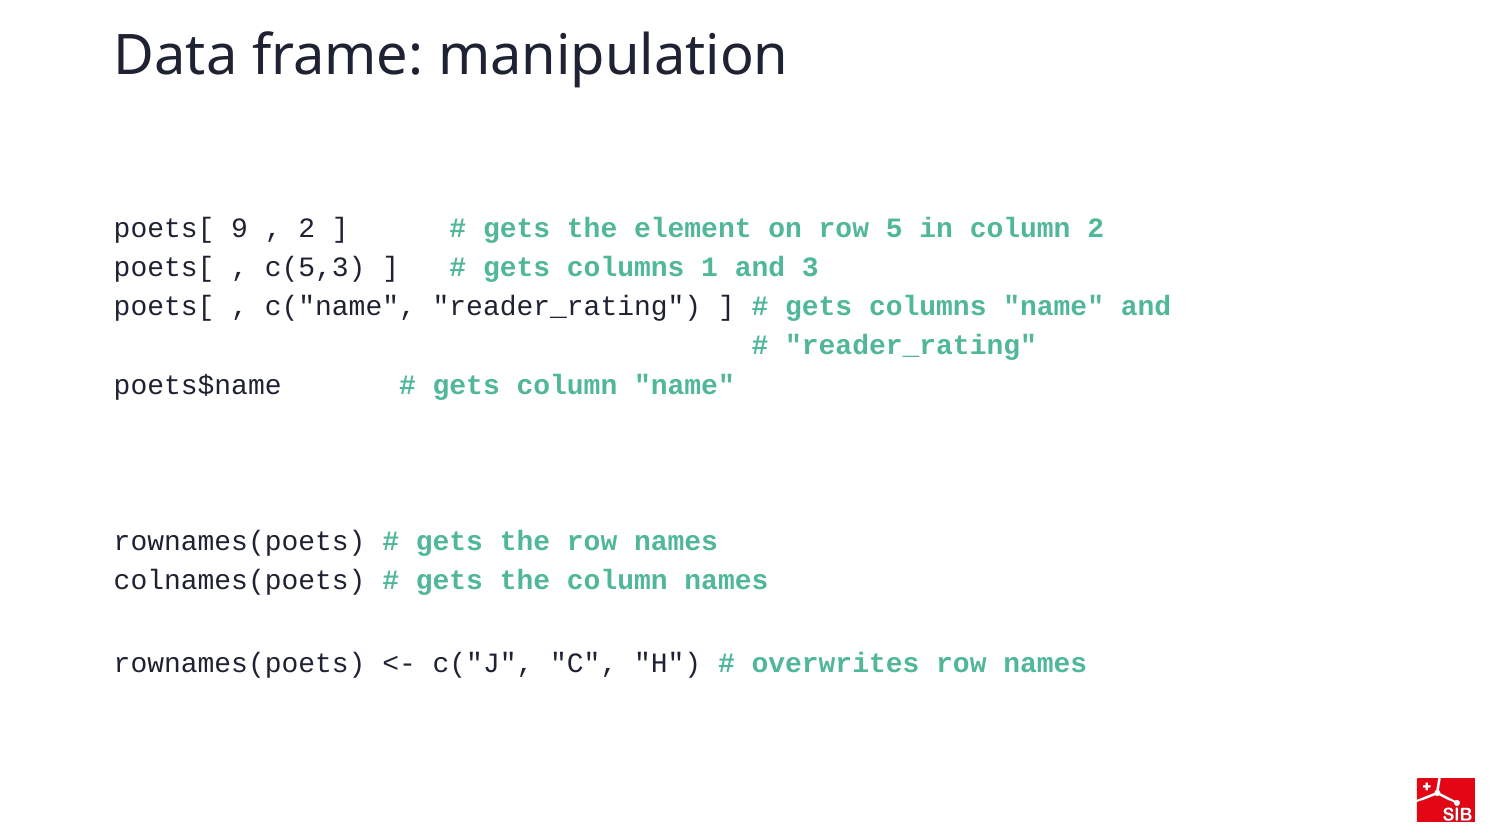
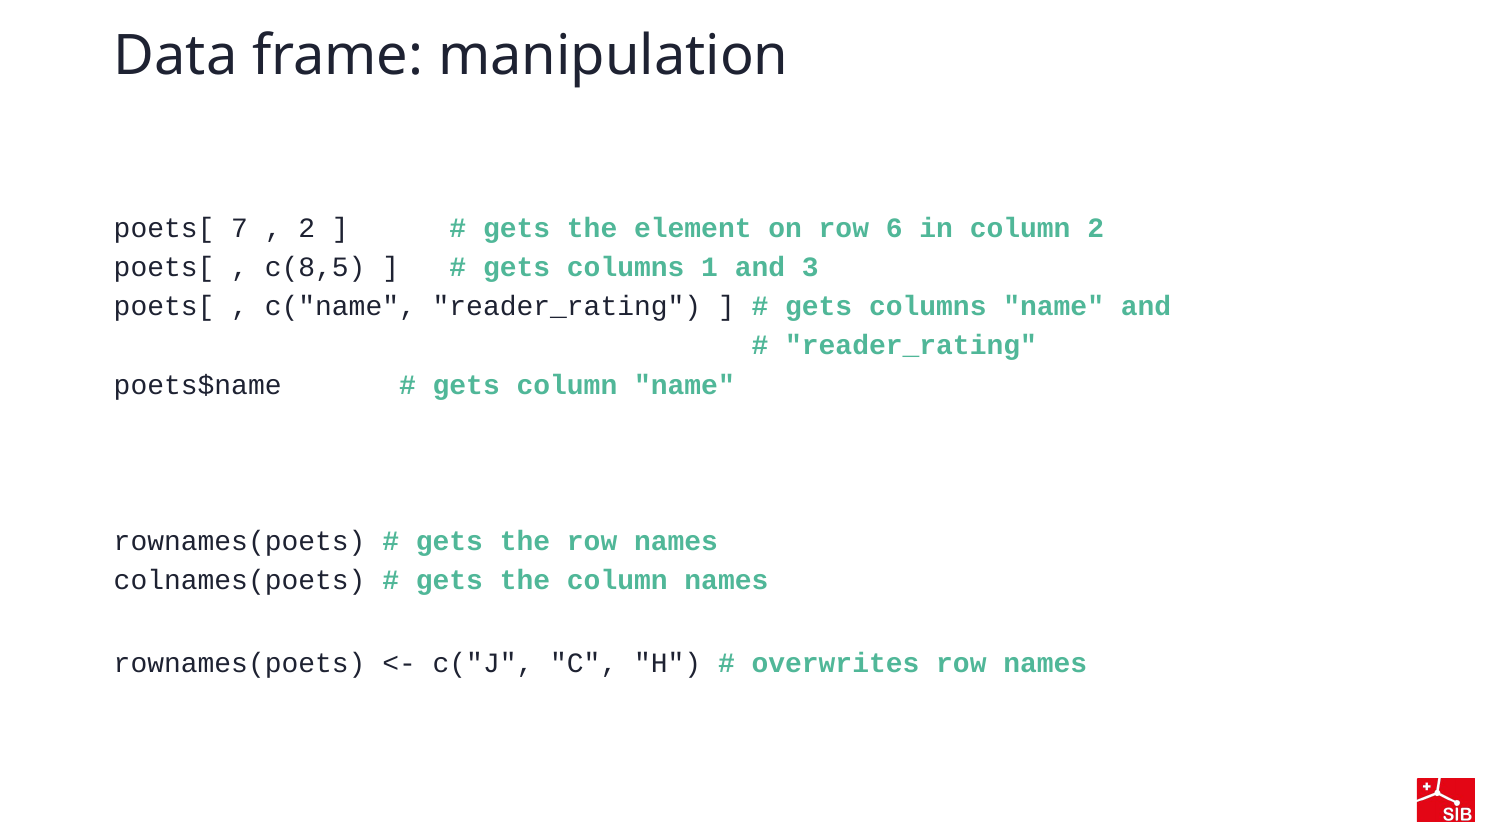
9: 9 -> 7
5: 5 -> 6
c(5,3: c(5,3 -> c(8,5
